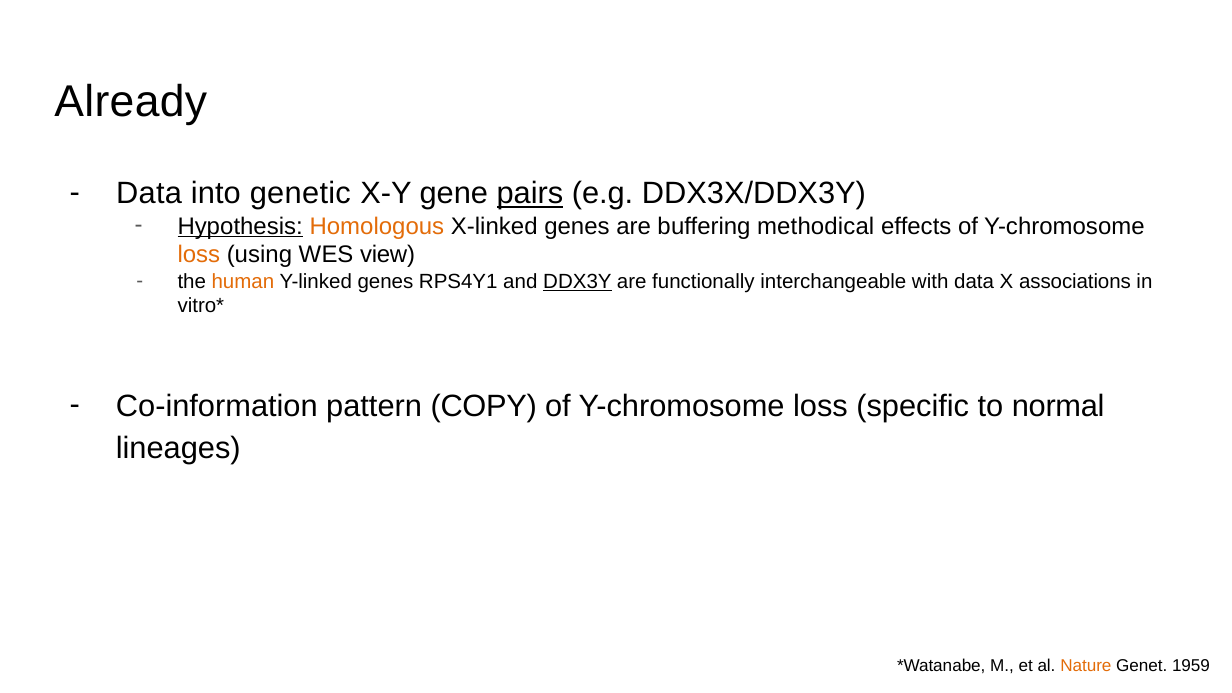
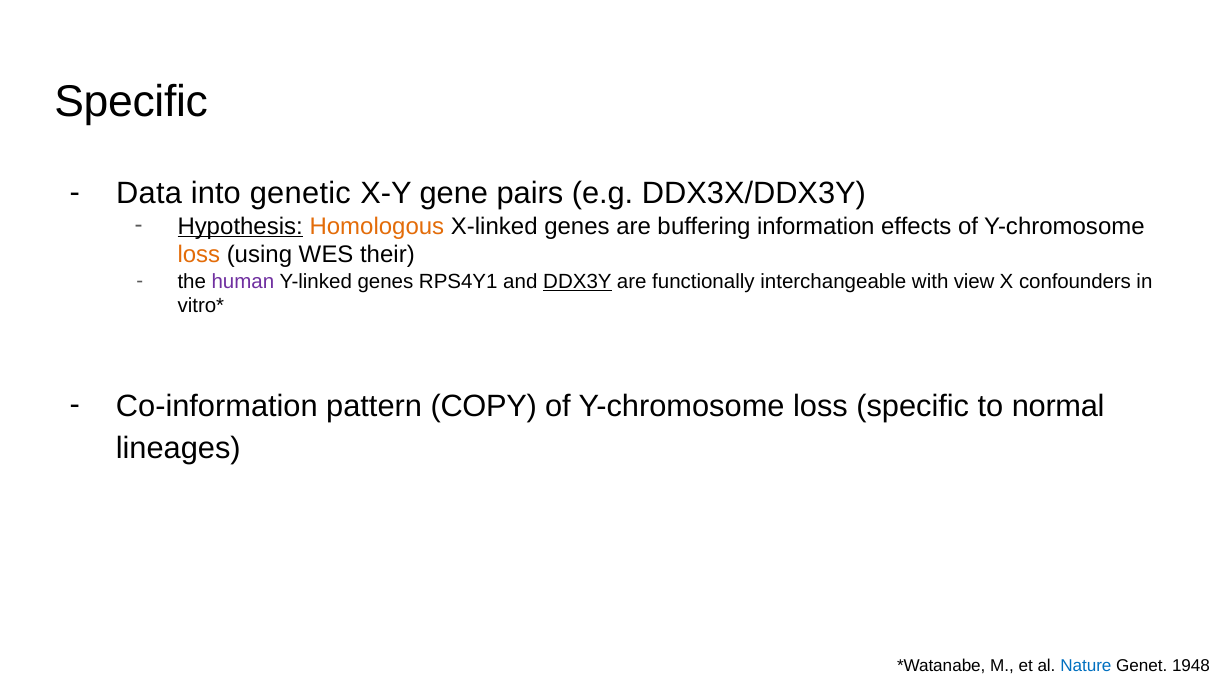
Already at (131, 102): Already -> Specific
pairs underline: present -> none
methodical: methodical -> information
view: view -> their
human colour: orange -> purple
with data: data -> view
associations: associations -> confounders
Nature colour: orange -> blue
1959: 1959 -> 1948
